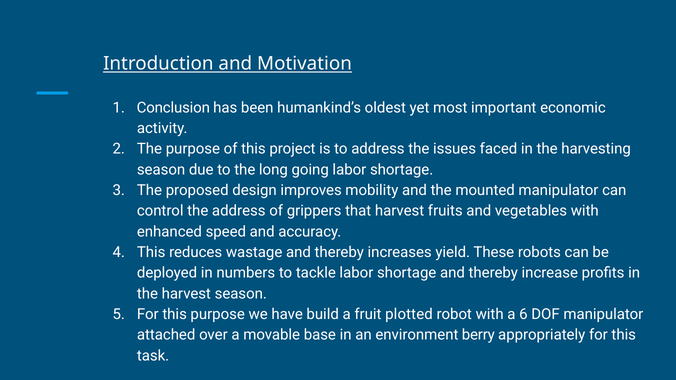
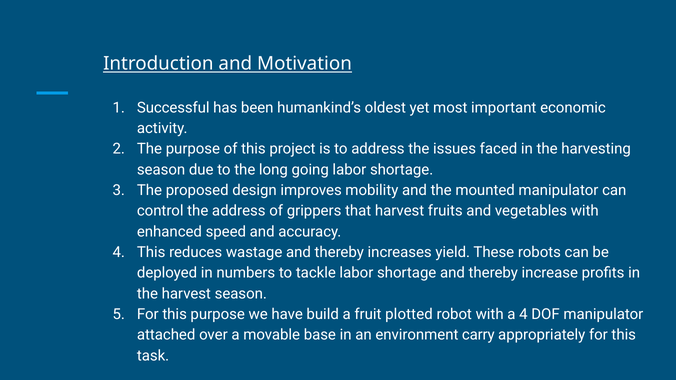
Conclusion: Conclusion -> Successful
a 6: 6 -> 4
berry: berry -> carry
